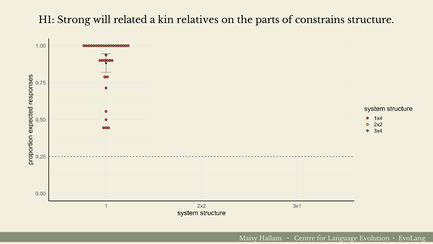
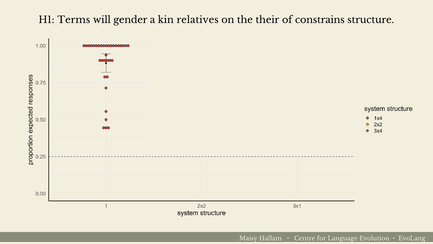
Strong: Strong -> Terms
related: related -> gender
parts: parts -> their
